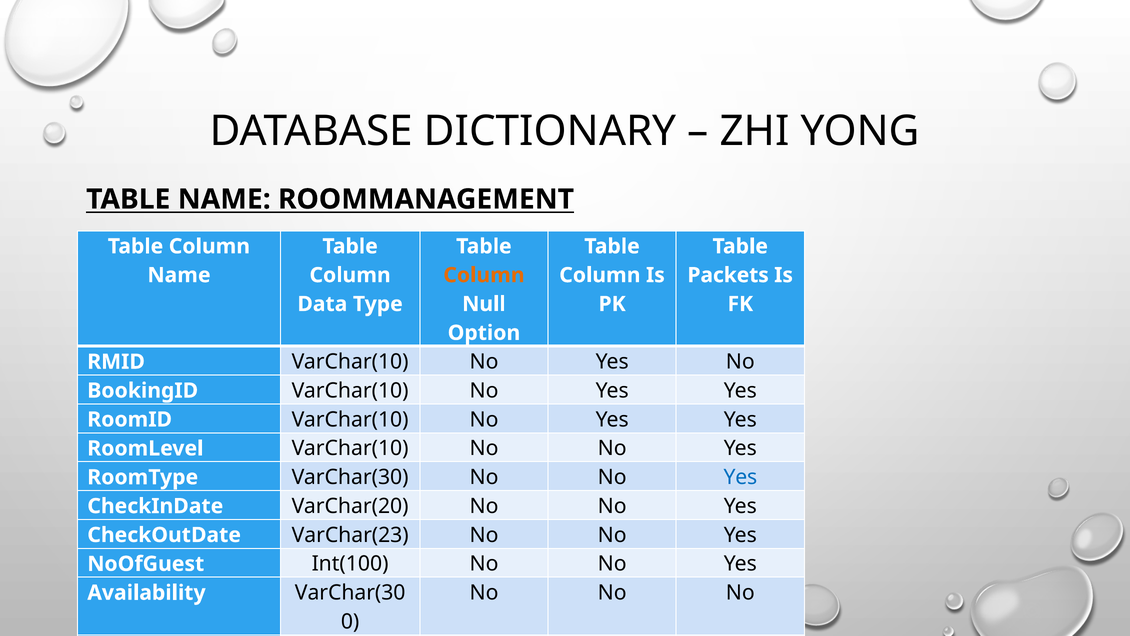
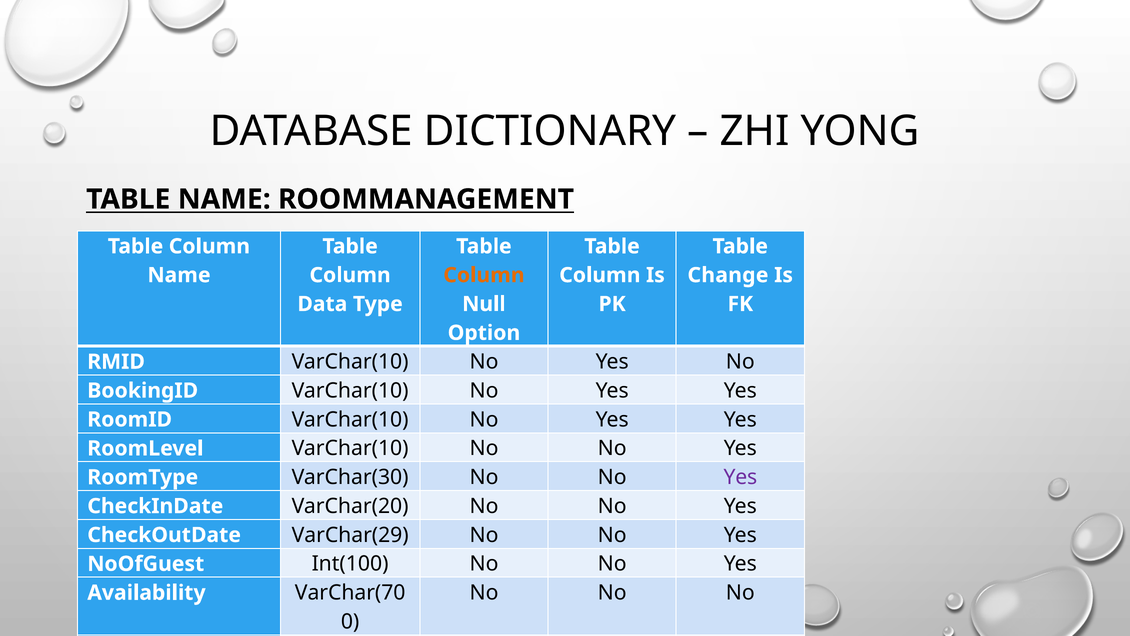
Packets: Packets -> Change
Yes at (740, 477) colour: blue -> purple
VarChar(23: VarChar(23 -> VarChar(29
Availability VarChar(30: VarChar(30 -> VarChar(70
